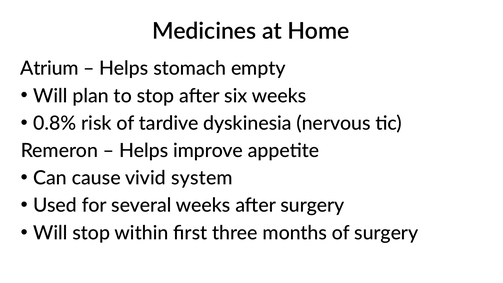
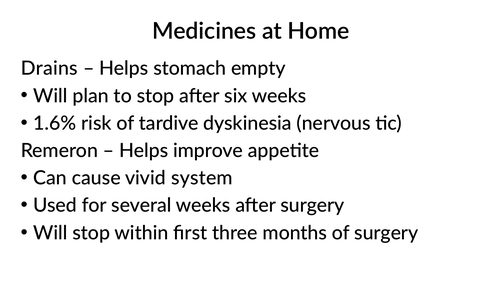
Atrium: Atrium -> Drains
0.8%: 0.8% -> 1.6%
